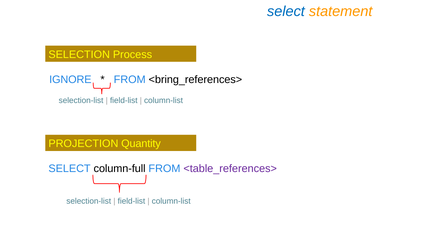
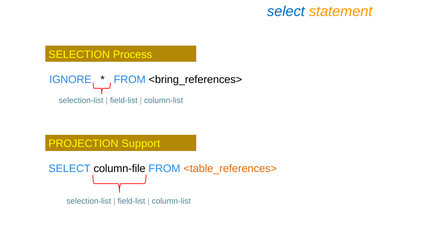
Quantity: Quantity -> Support
column-full: column-full -> column-file
<table_references> colour: purple -> orange
